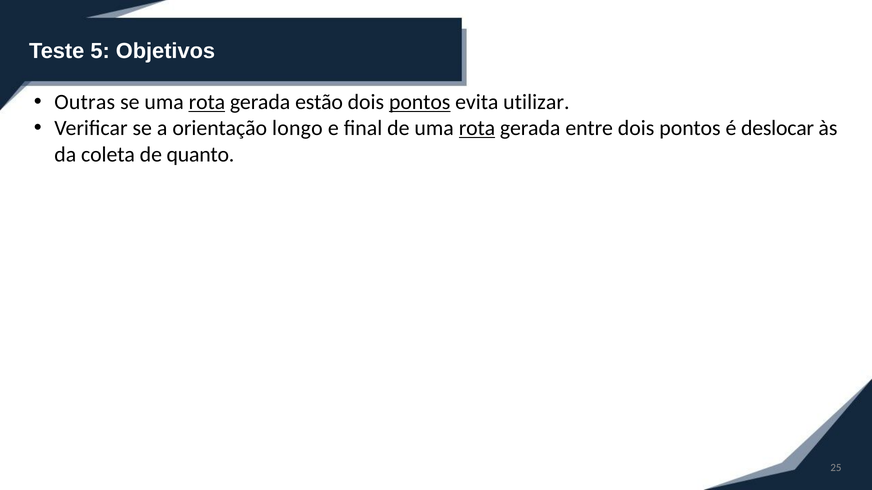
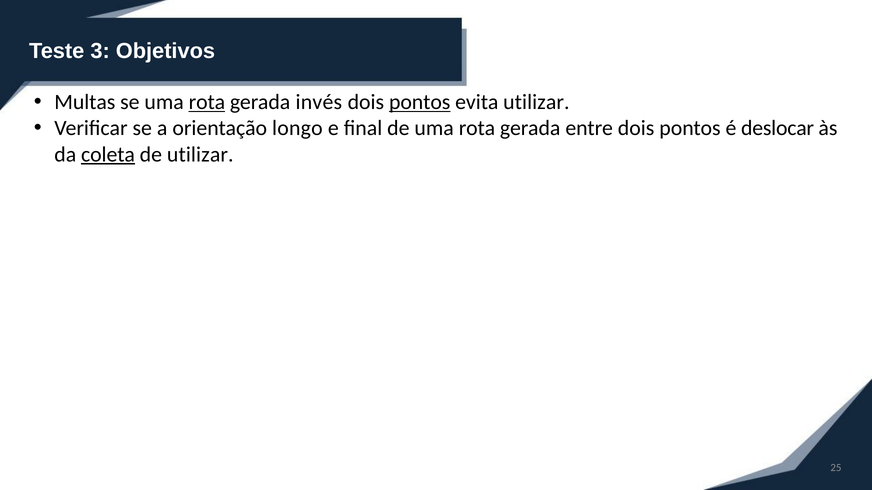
5: 5 -> 3
Outras: Outras -> Multas
estão: estão -> invés
rota at (477, 128) underline: present -> none
coleta underline: none -> present
de quanto: quanto -> utilizar
